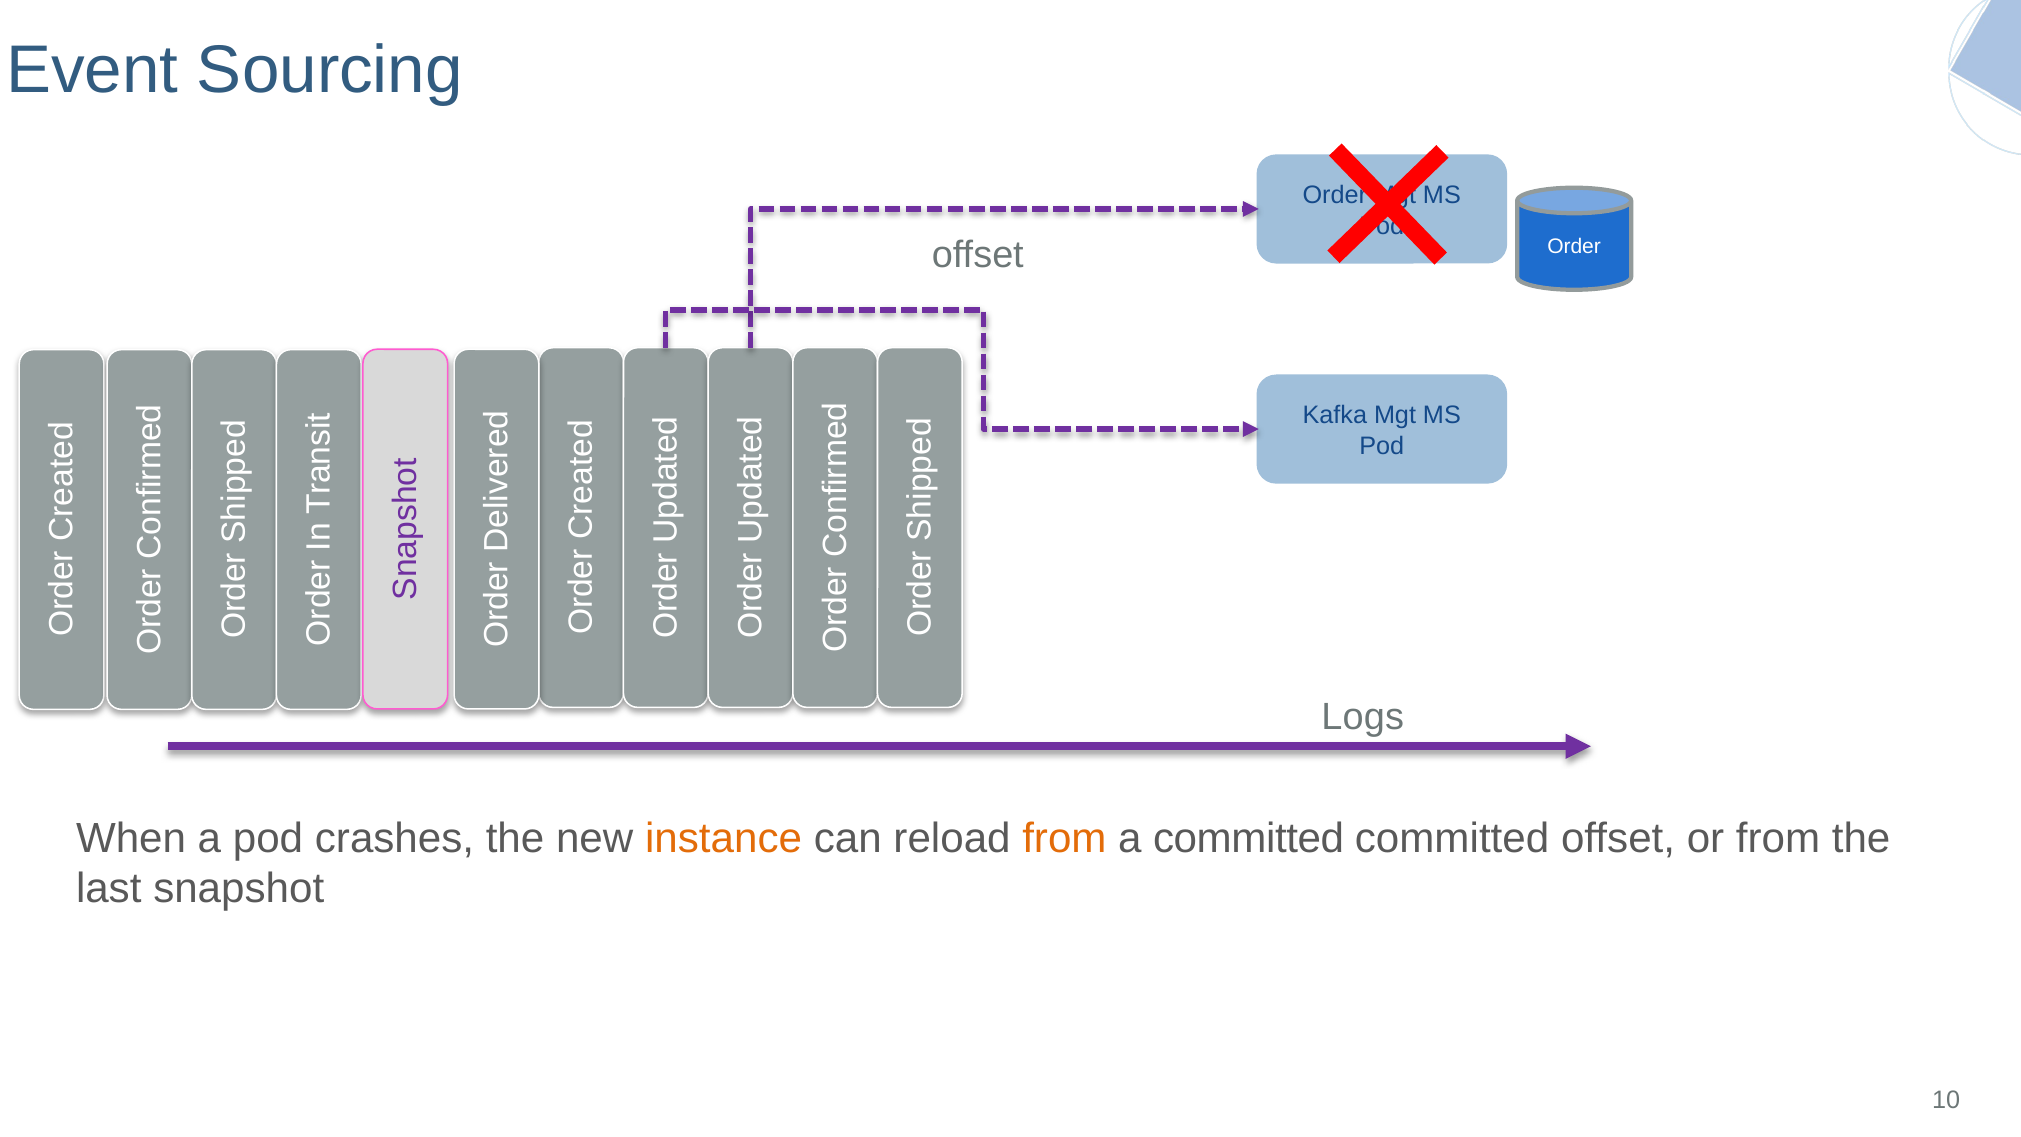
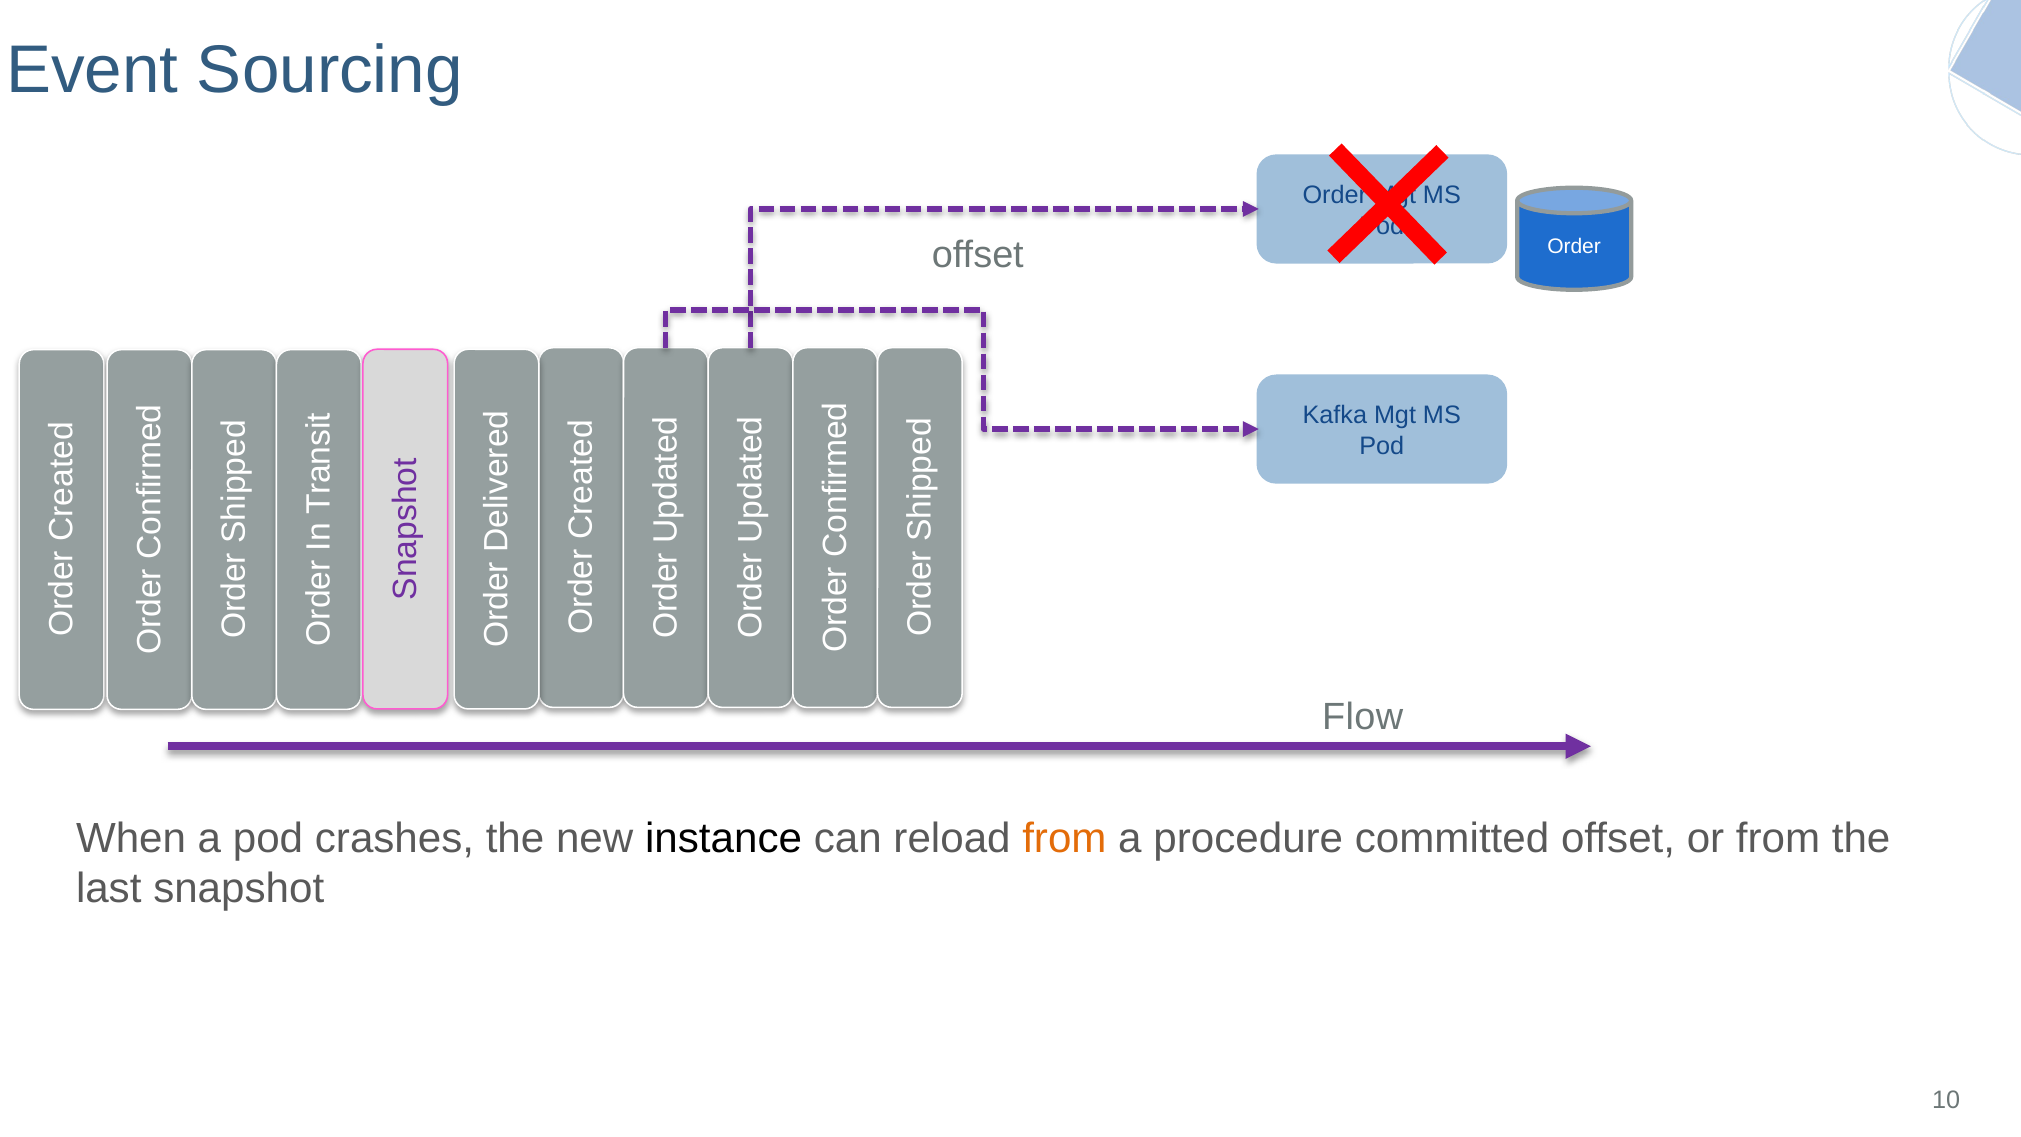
Logs: Logs -> Flow
instance colour: orange -> black
a committed: committed -> procedure
